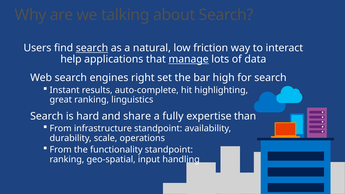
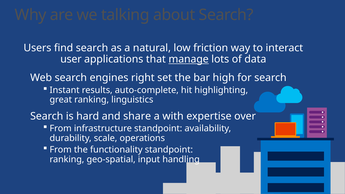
search at (92, 48) underline: present -> none
help: help -> user
fully: fully -> with
than: than -> over
